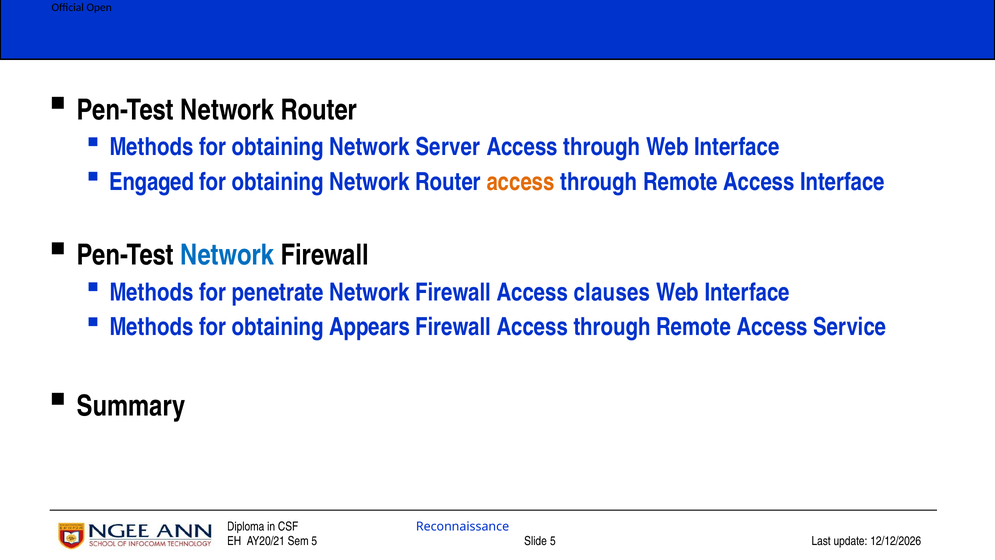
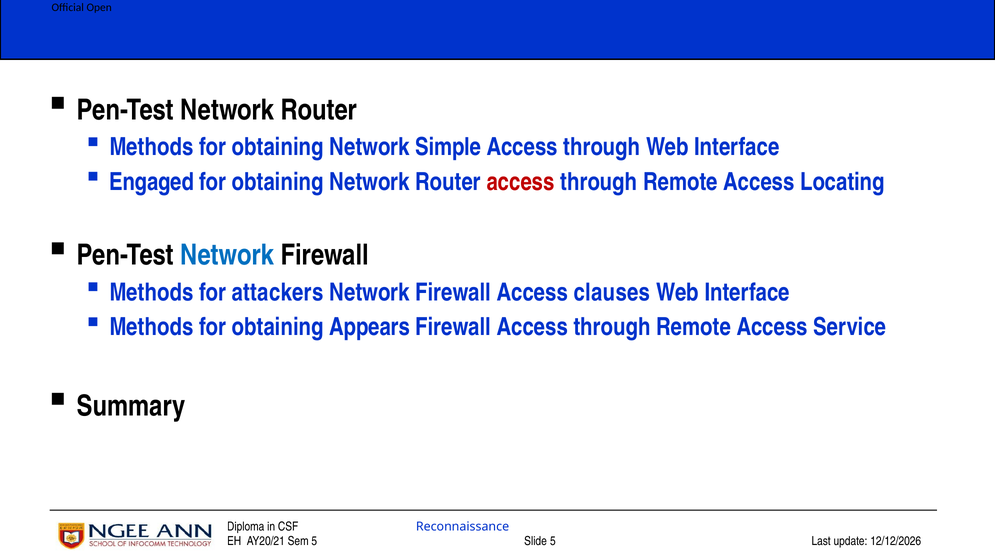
Server: Server -> Simple
access at (521, 182) colour: orange -> red
Access Interface: Interface -> Locating
penetrate: penetrate -> attackers
